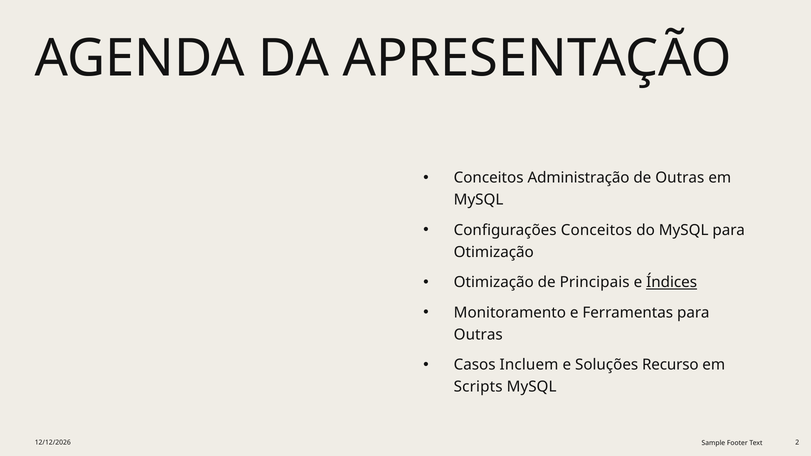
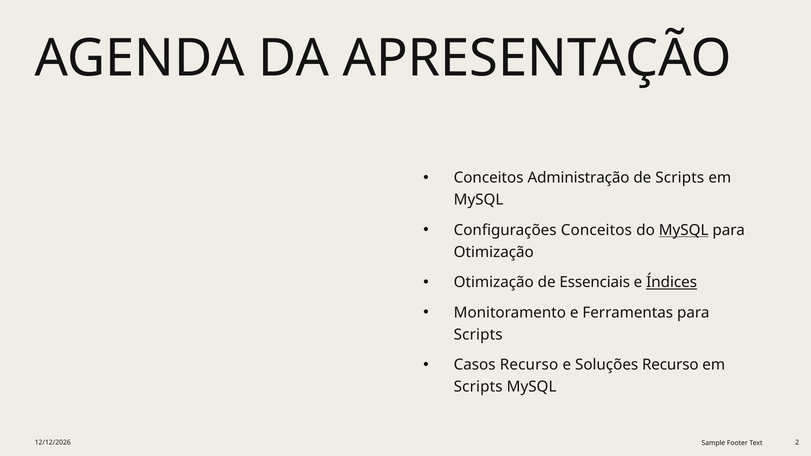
de Outras: Outras -> Scripts
MySQL at (684, 230) underline: none -> present
Principais: Principais -> Essenciais
Outras at (478, 335): Outras -> Scripts
Casos Incluem: Incluem -> Recurso
